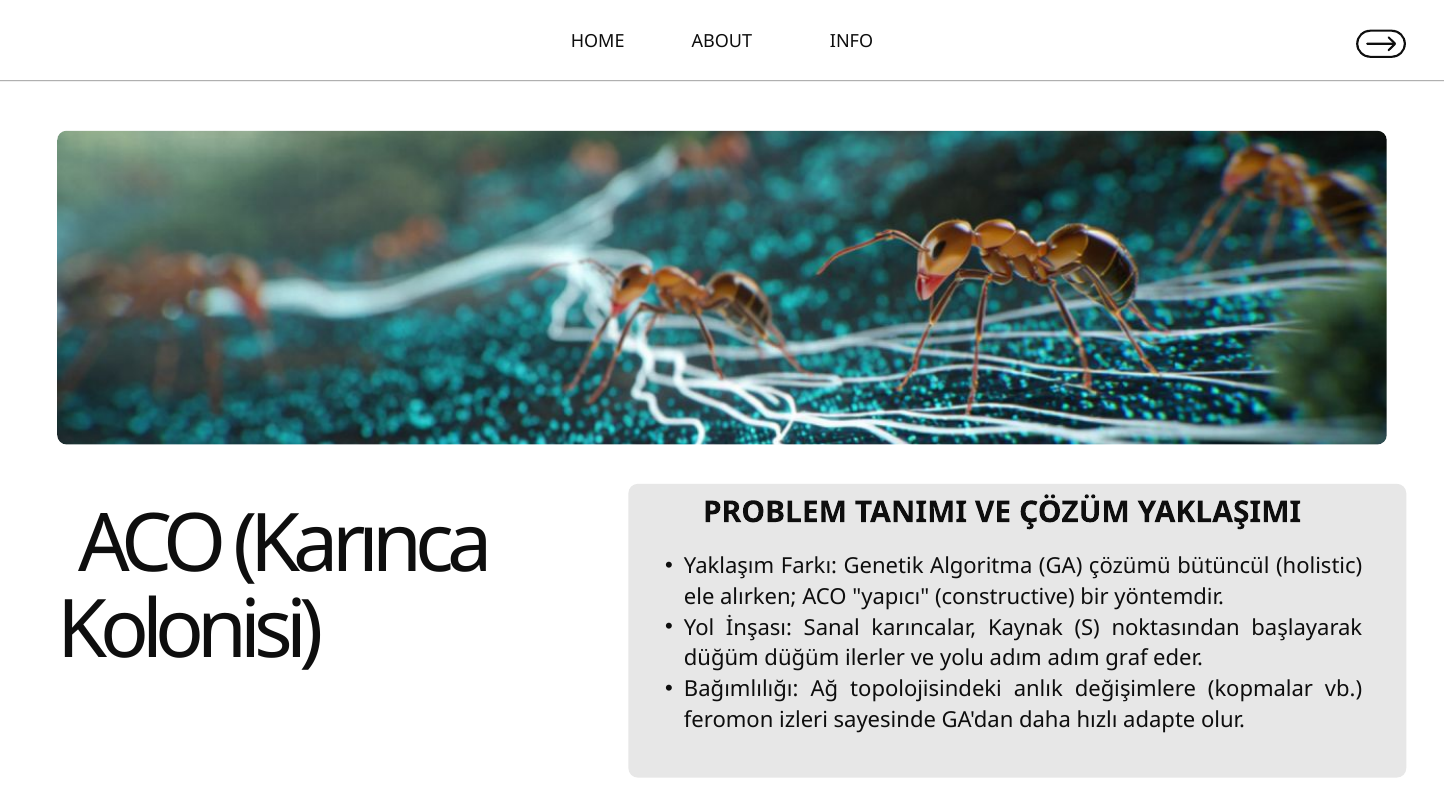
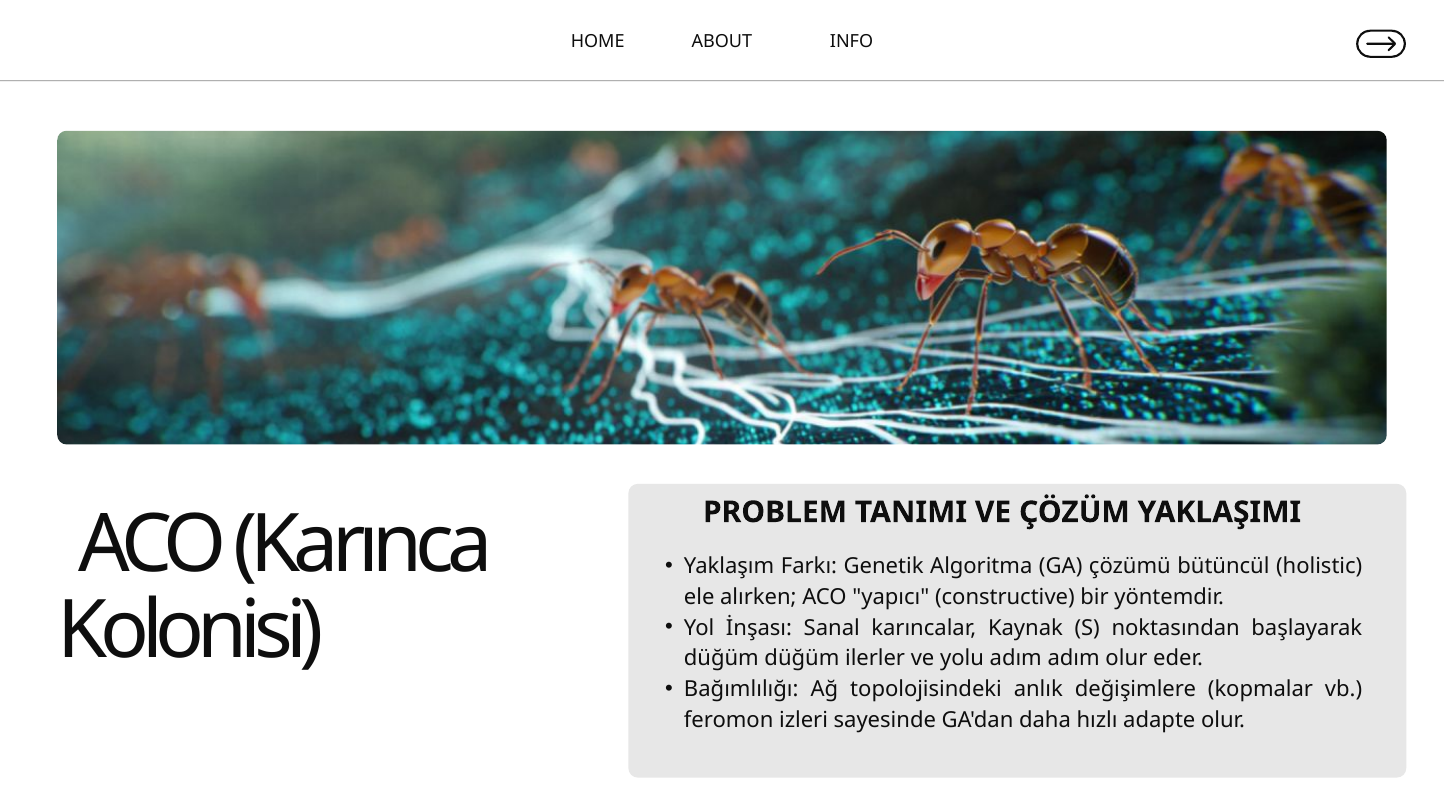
adım graf: graf -> olur
